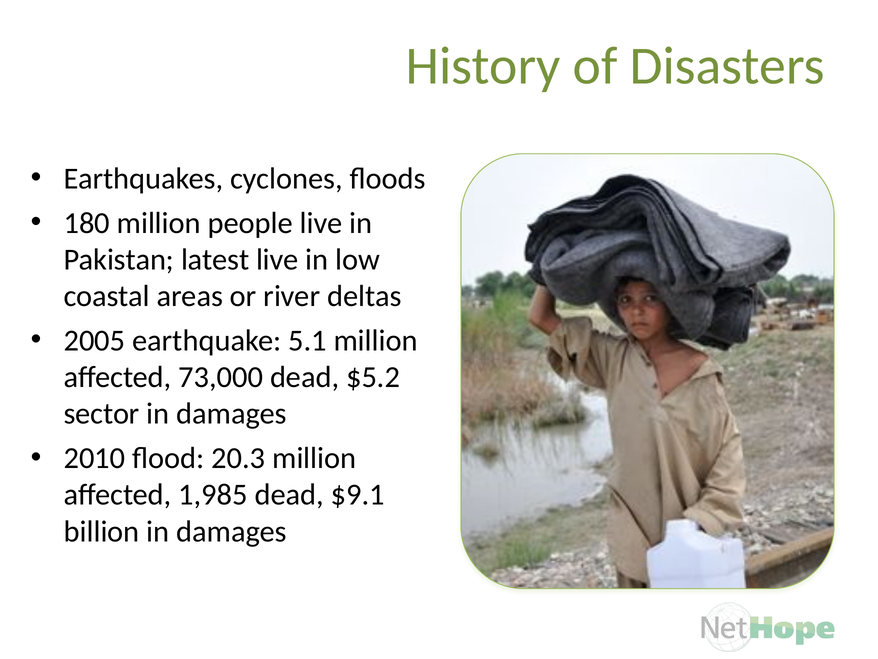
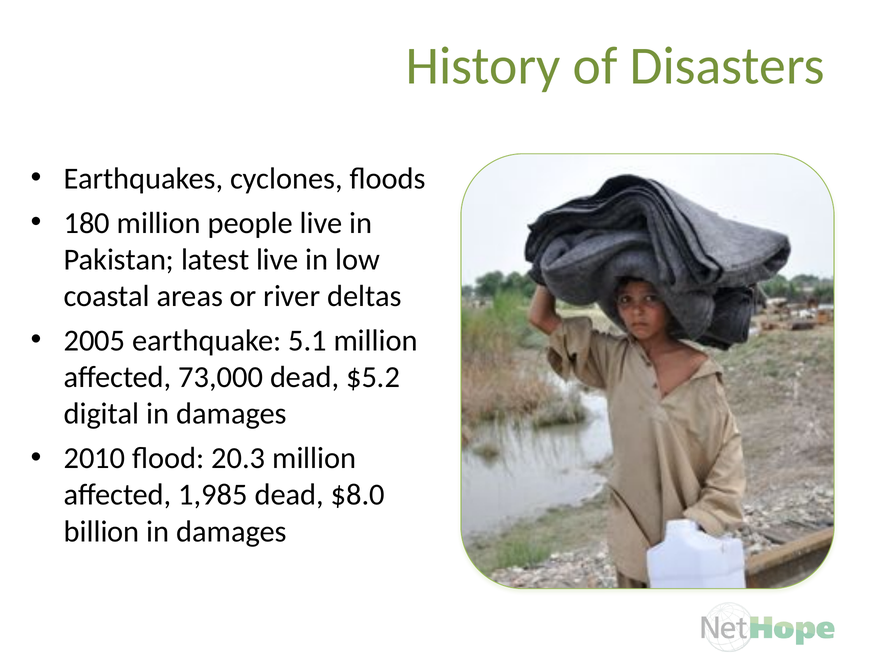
sector: sector -> digital
$9.1: $9.1 -> $8.0
